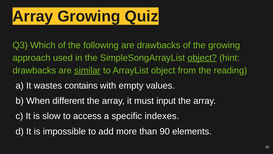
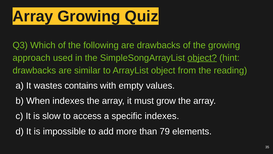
similar underline: present -> none
When different: different -> indexes
input: input -> grow
90: 90 -> 79
